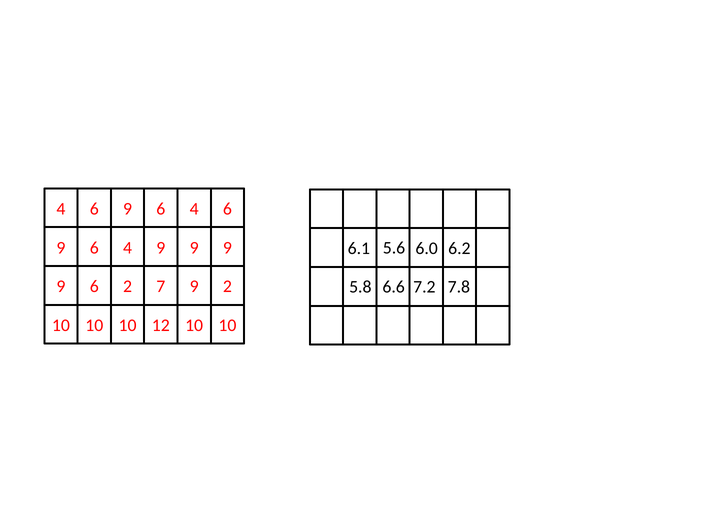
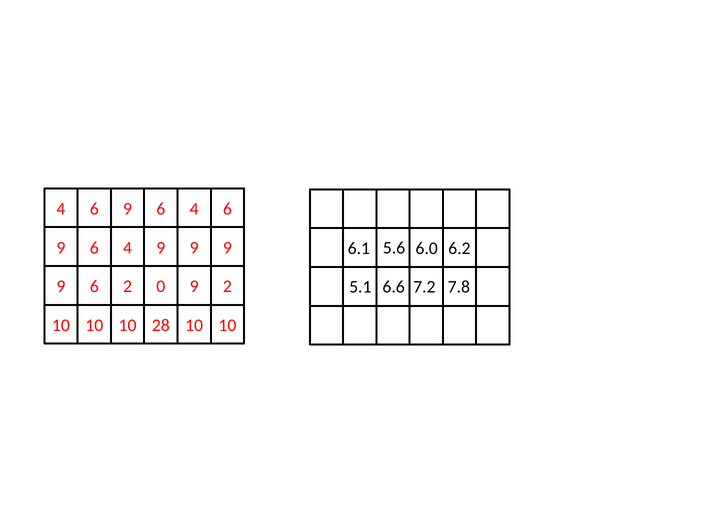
7: 7 -> 0
5.8: 5.8 -> 5.1
12: 12 -> 28
